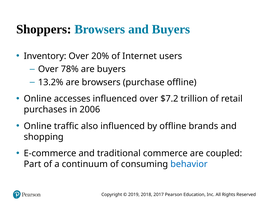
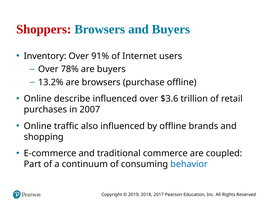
Shoppers colour: black -> red
20%: 20% -> 91%
accesses: accesses -> describe
$7.2: $7.2 -> $3.6
2006: 2006 -> 2007
